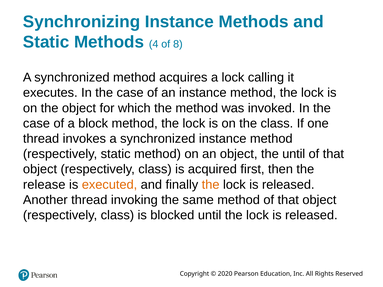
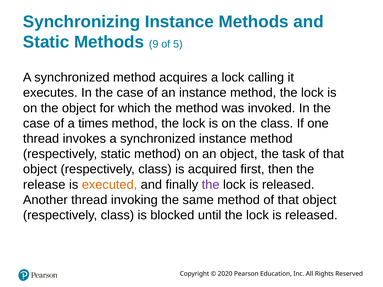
4: 4 -> 9
8: 8 -> 5
block: block -> times
the until: until -> task
the at (211, 185) colour: orange -> purple
